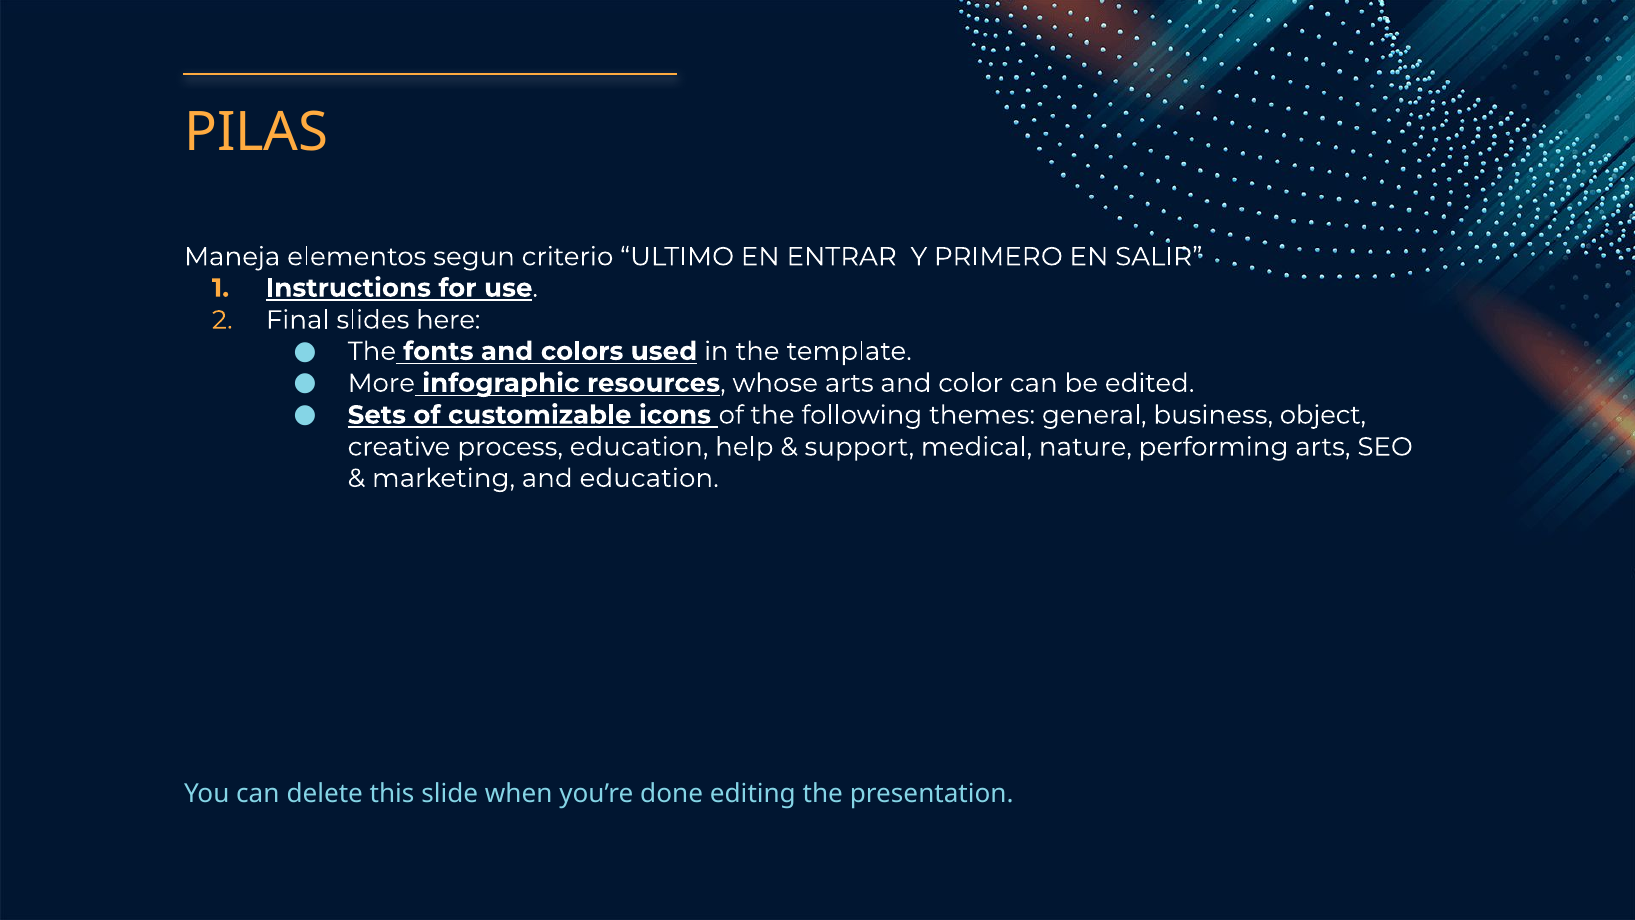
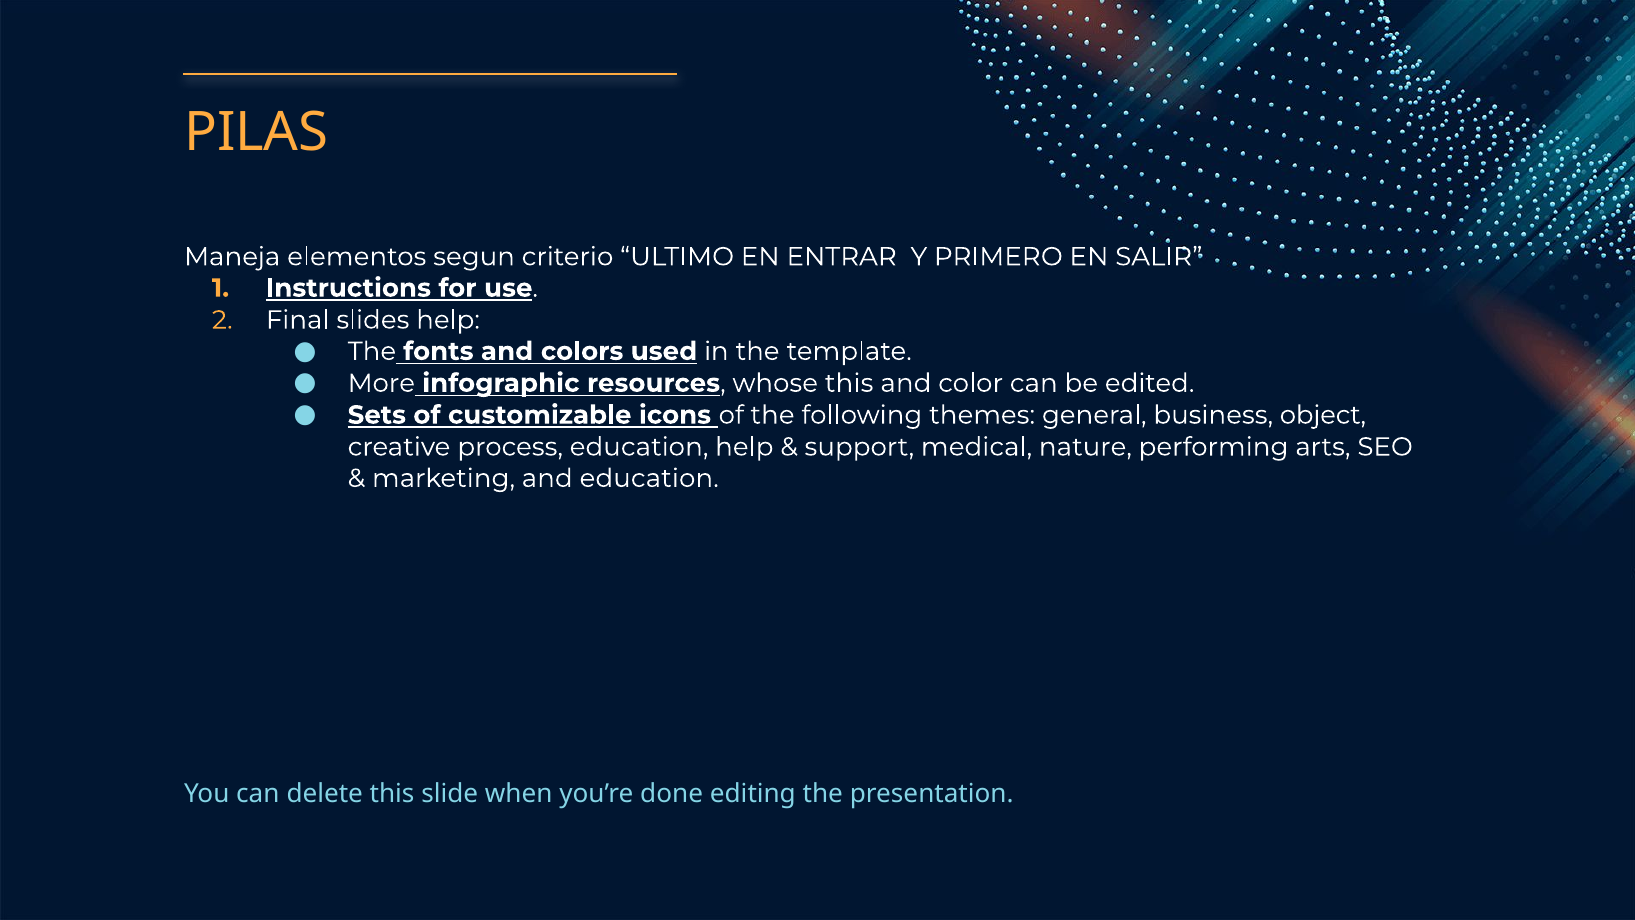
slides here: here -> help
whose arts: arts -> this
